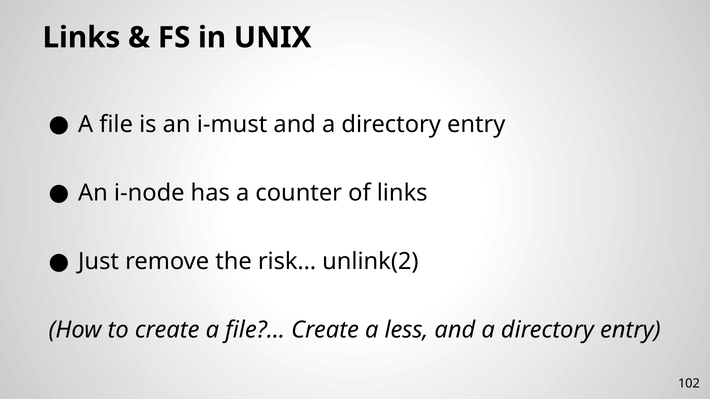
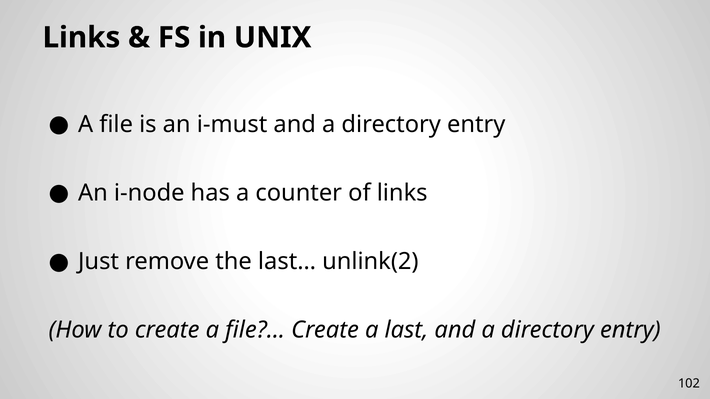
risk…: risk… -> last…
less: less -> last
